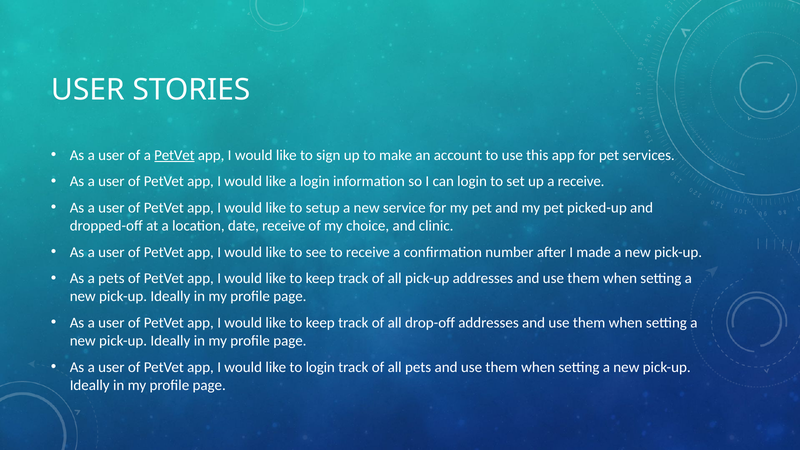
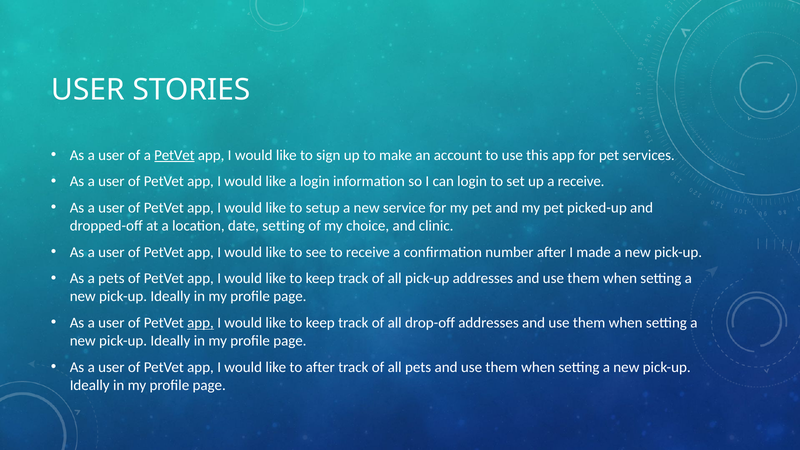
date receive: receive -> setting
app at (201, 323) underline: none -> present
to login: login -> after
